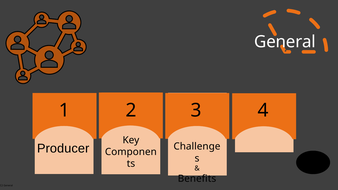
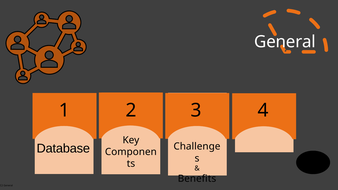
Producer: Producer -> Database
